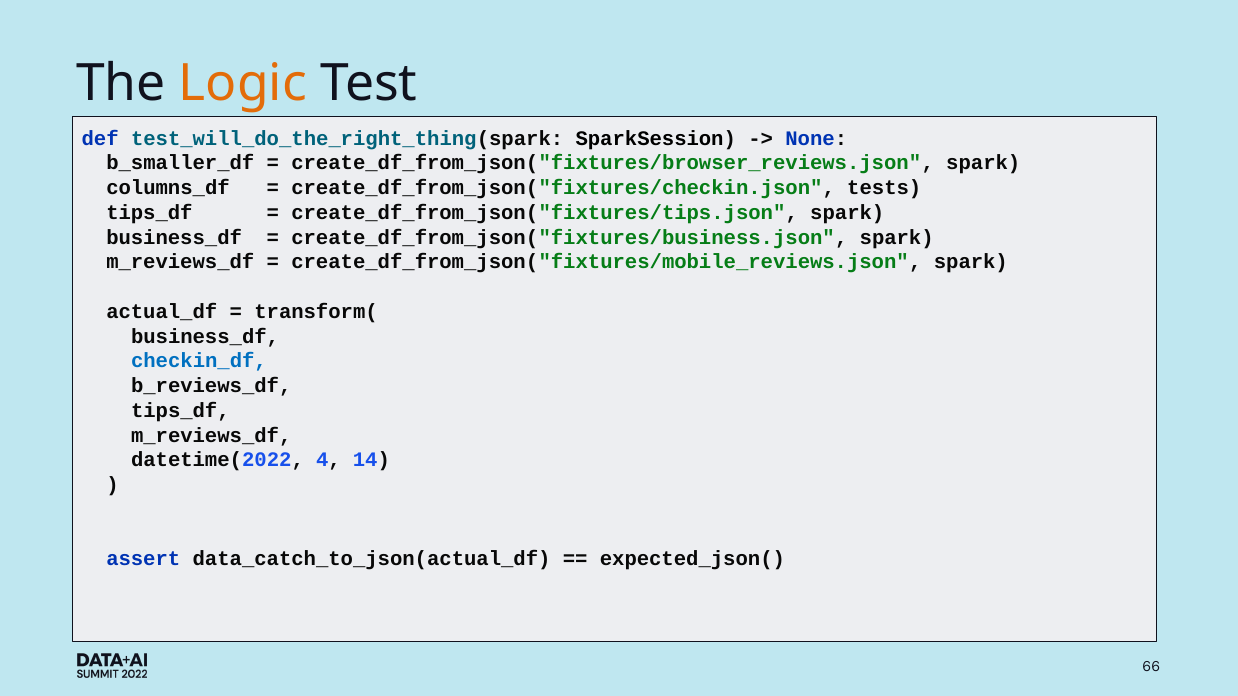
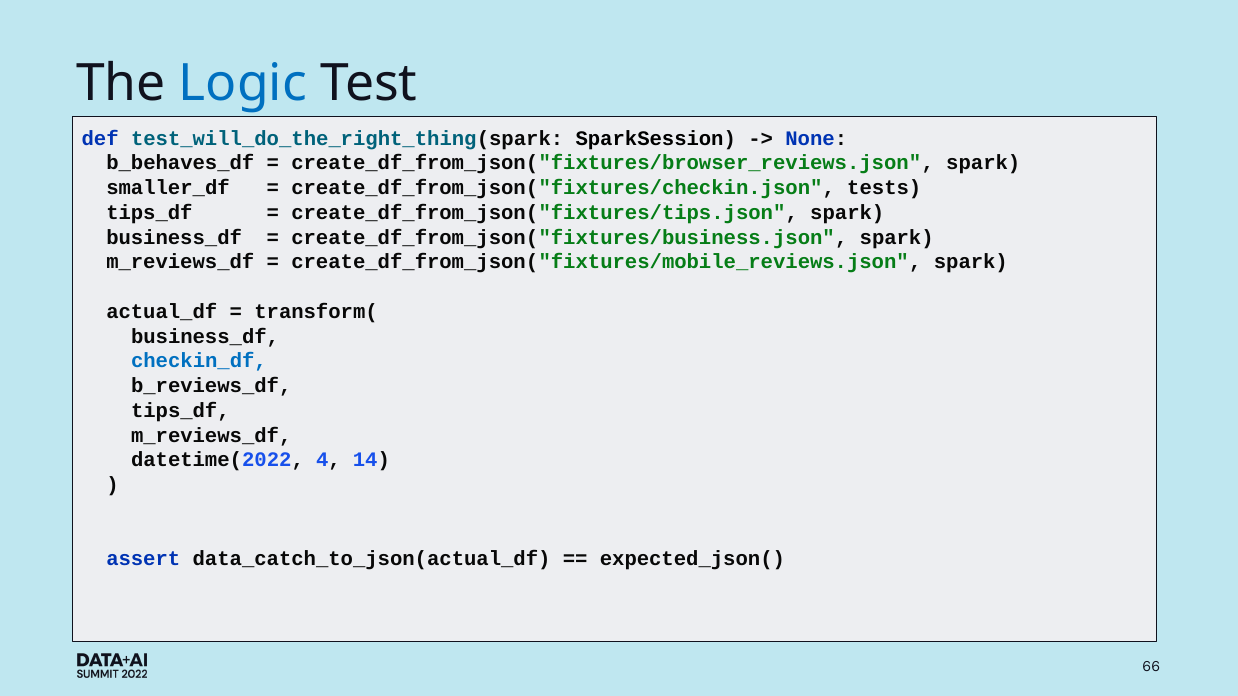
Logic colour: orange -> blue
b_smaller_df: b_smaller_df -> b_behaves_df
columns_df: columns_df -> smaller_df
